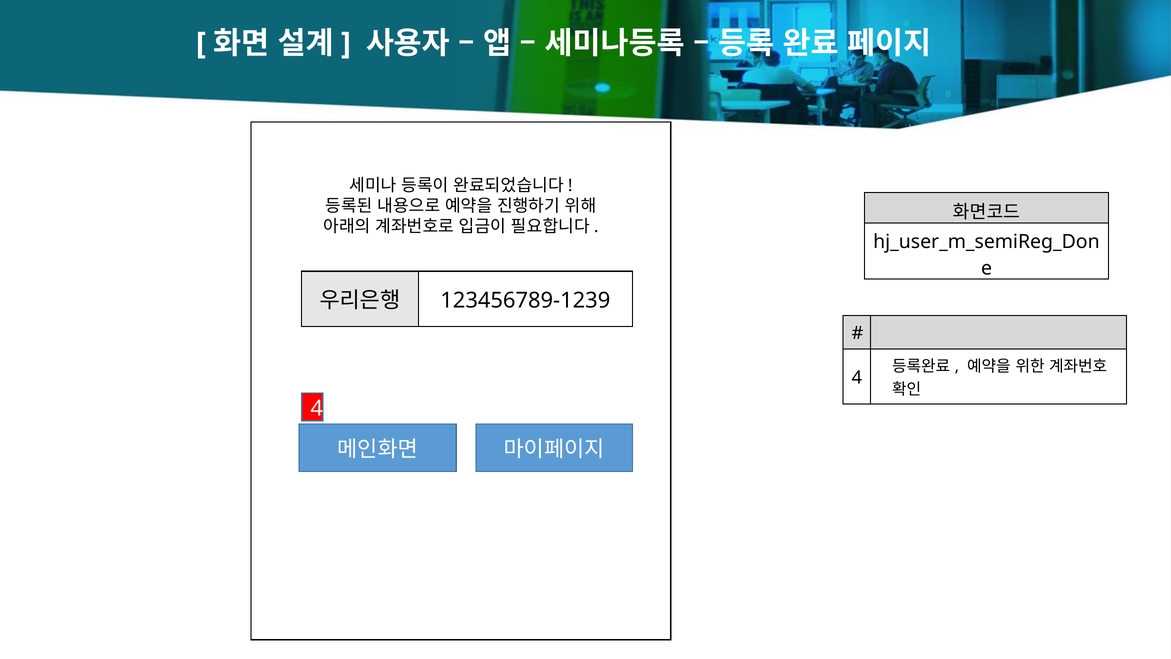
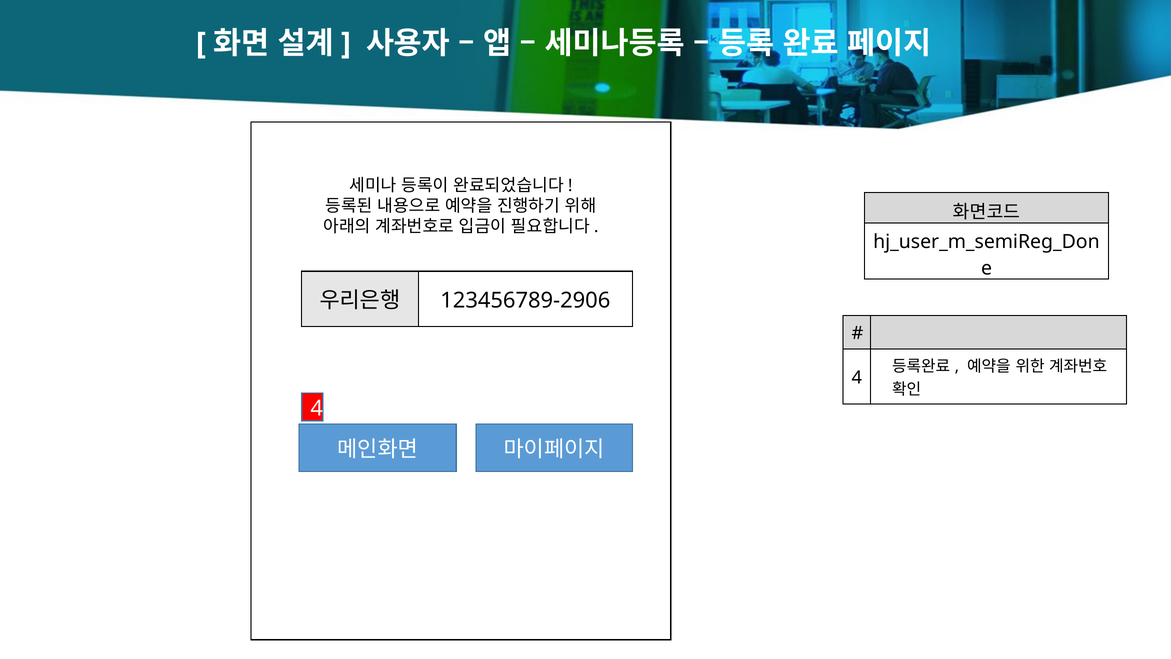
123456789-1239: 123456789-1239 -> 123456789-2906
